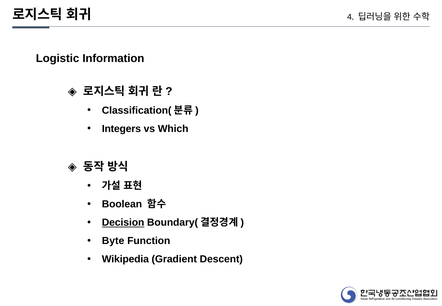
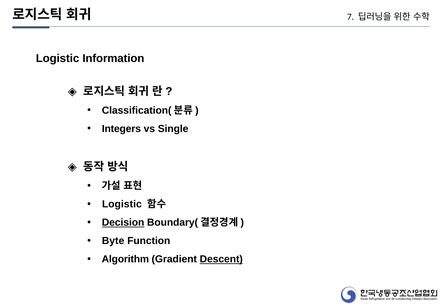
4: 4 -> 7
Which: Which -> Single
Boolean at (122, 204): Boolean -> Logistic
Wikipedia: Wikipedia -> Algorithm
Descent underline: none -> present
